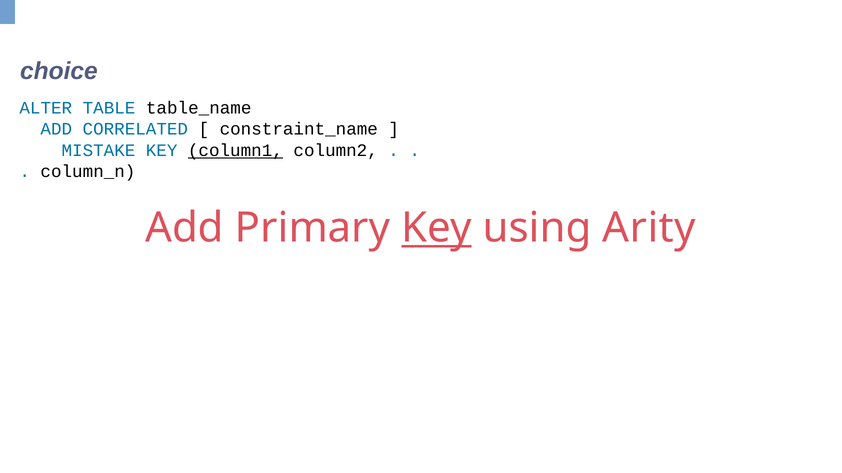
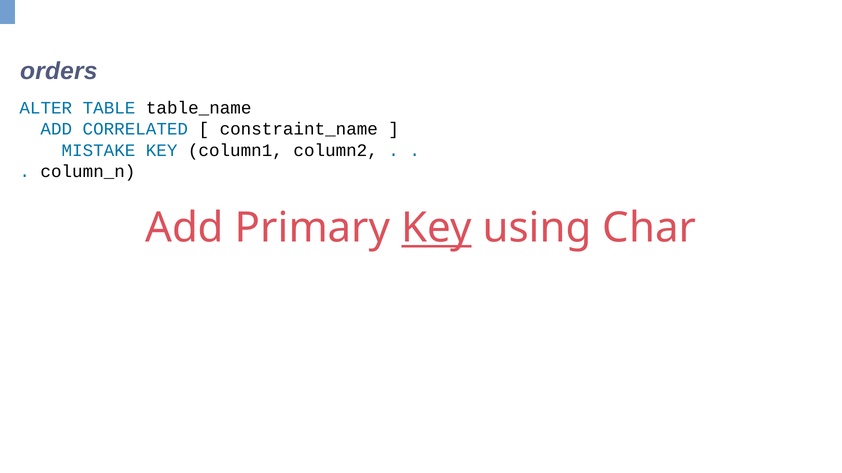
choice: choice -> orders
column1 underline: present -> none
Arity: Arity -> Char
